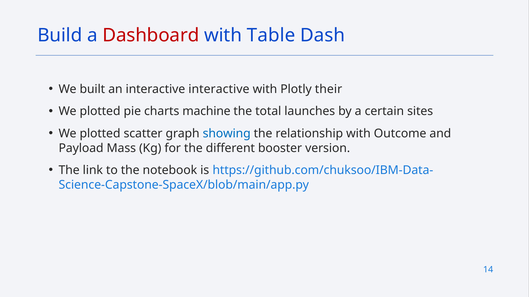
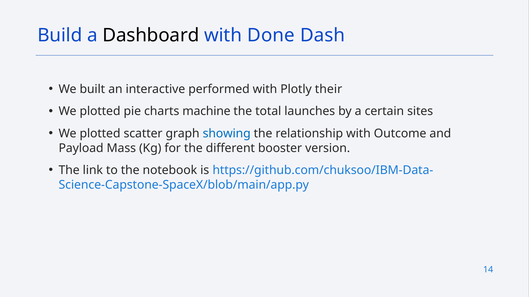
Dashboard colour: red -> black
Table: Table -> Done
interactive interactive: interactive -> performed
